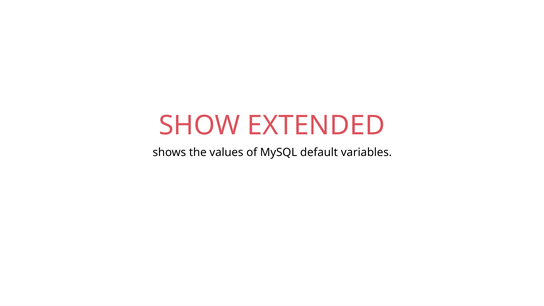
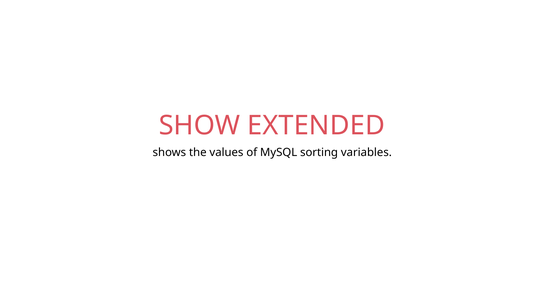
default: default -> sorting
